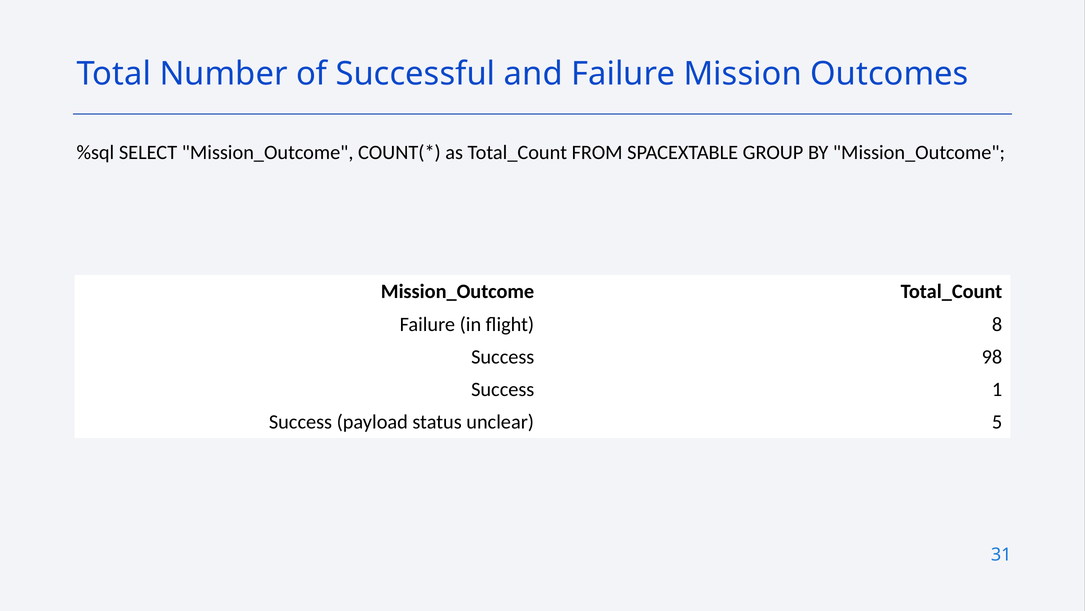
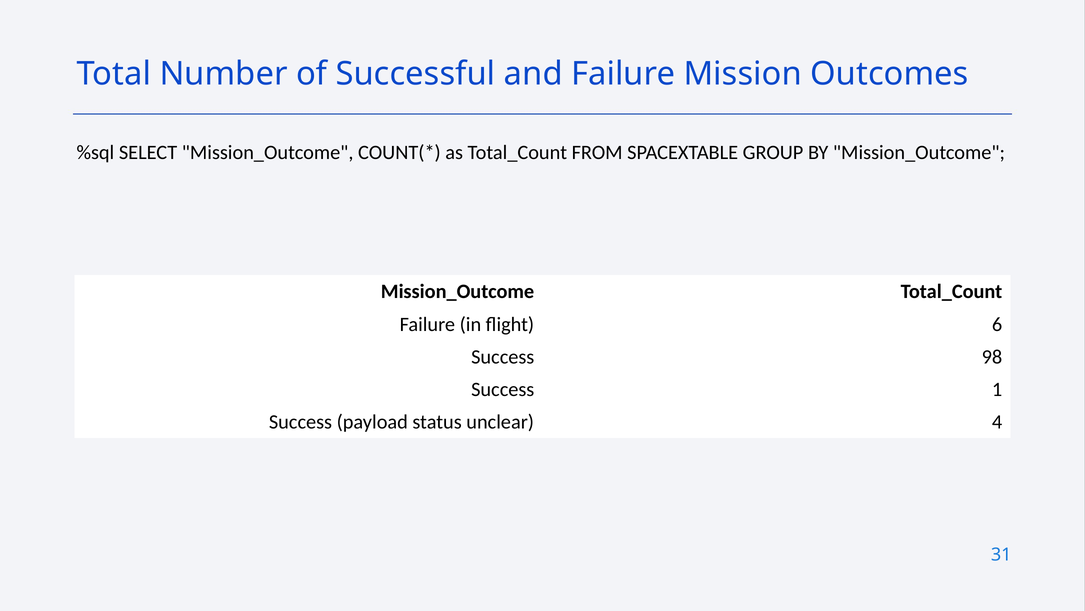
8: 8 -> 6
5: 5 -> 4
